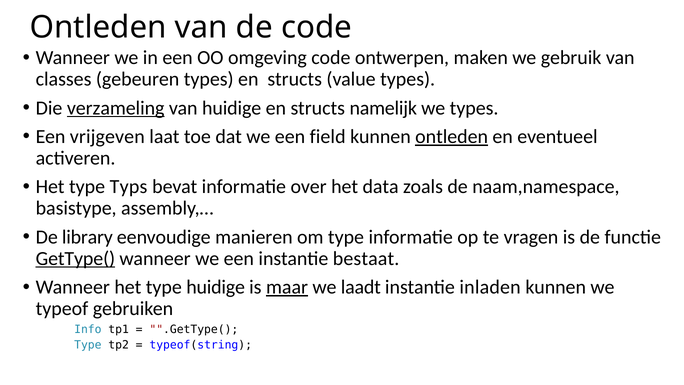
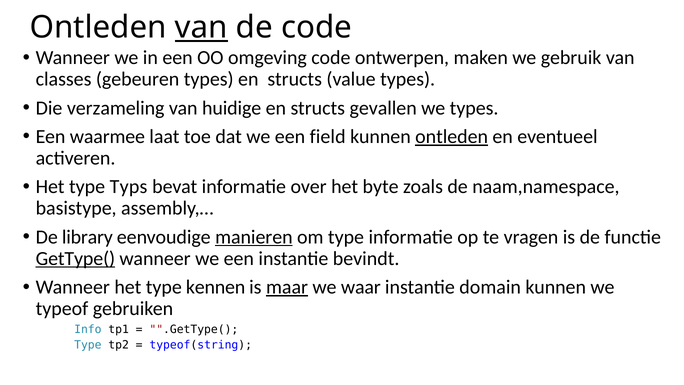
van at (201, 27) underline: none -> present
verzameling underline: present -> none
namelijk: namelijk -> gevallen
vrijgeven: vrijgeven -> waarmee
data: data -> byte
manieren underline: none -> present
bestaat: bestaat -> bevindt
type huidige: huidige -> kennen
laadt: laadt -> waar
inladen: inladen -> domain
